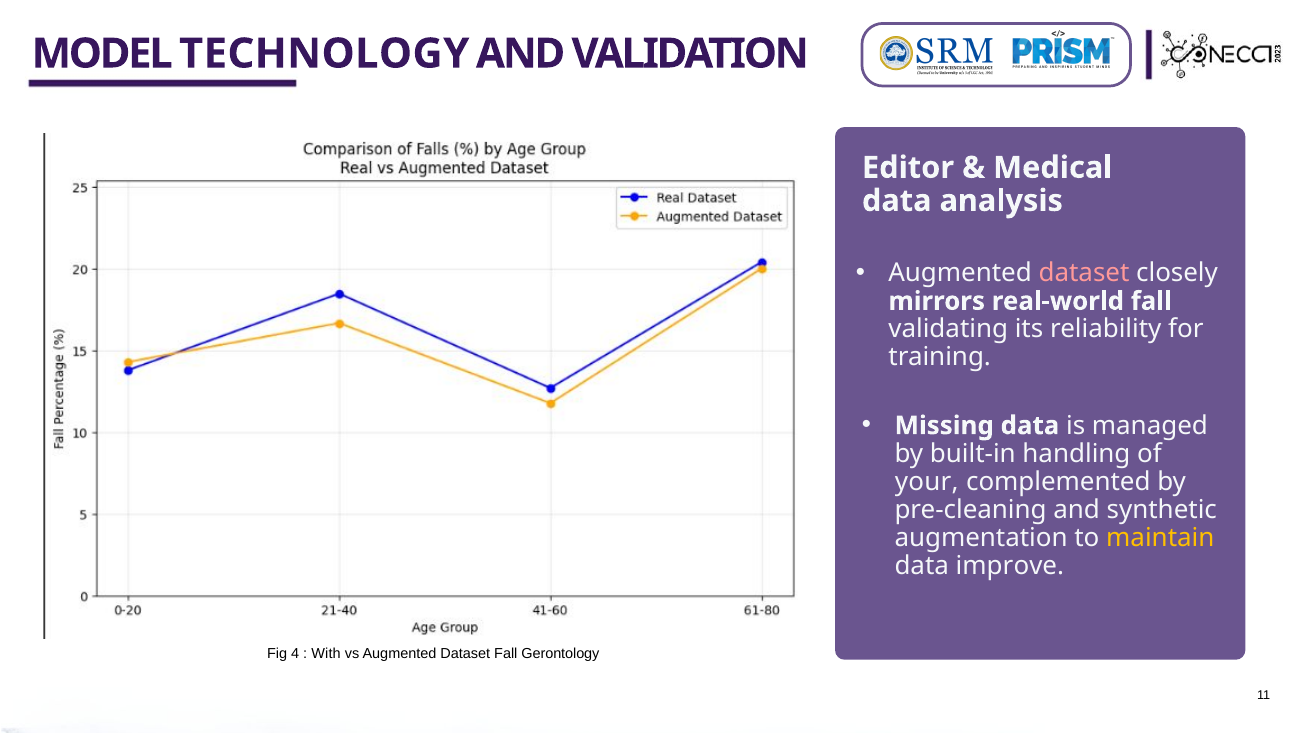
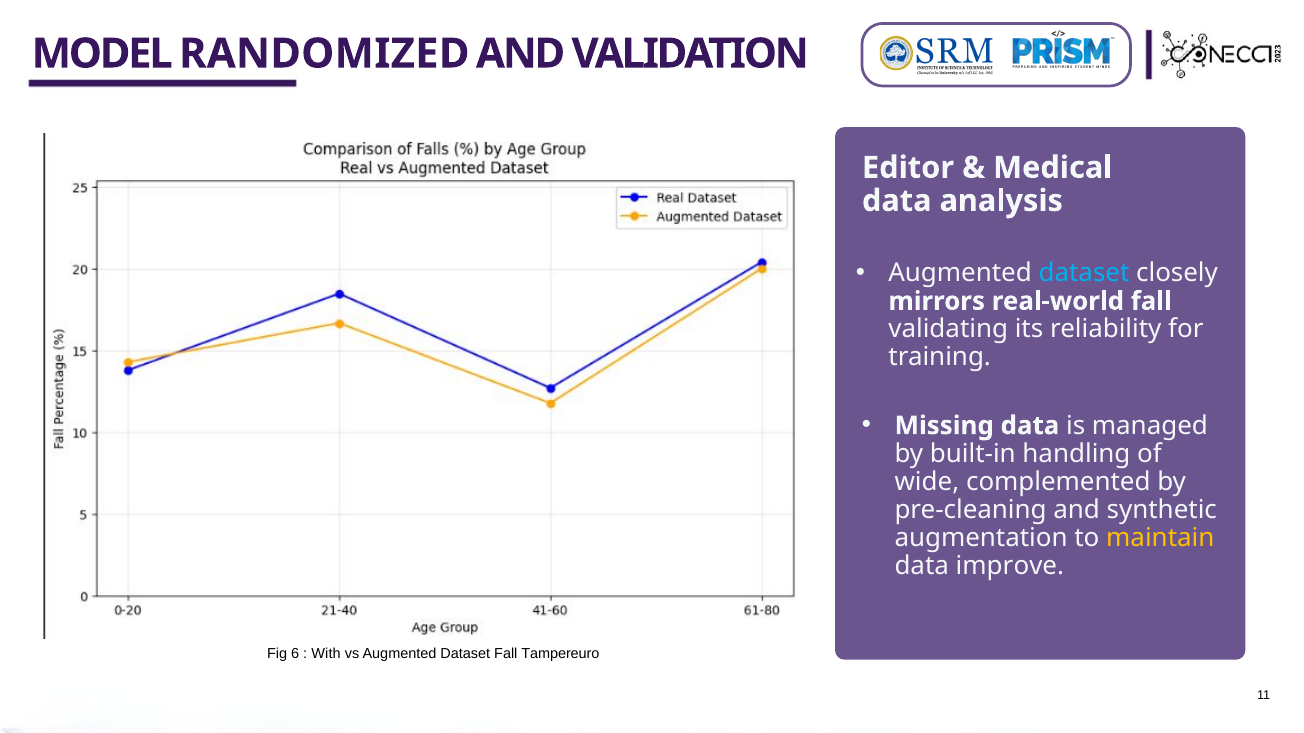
TECHNOLOGY: TECHNOLOGY -> RANDOMIZED
dataset at (1084, 273) colour: pink -> light blue
your: your -> wide
4: 4 -> 6
Gerontology: Gerontology -> Tampereuro
